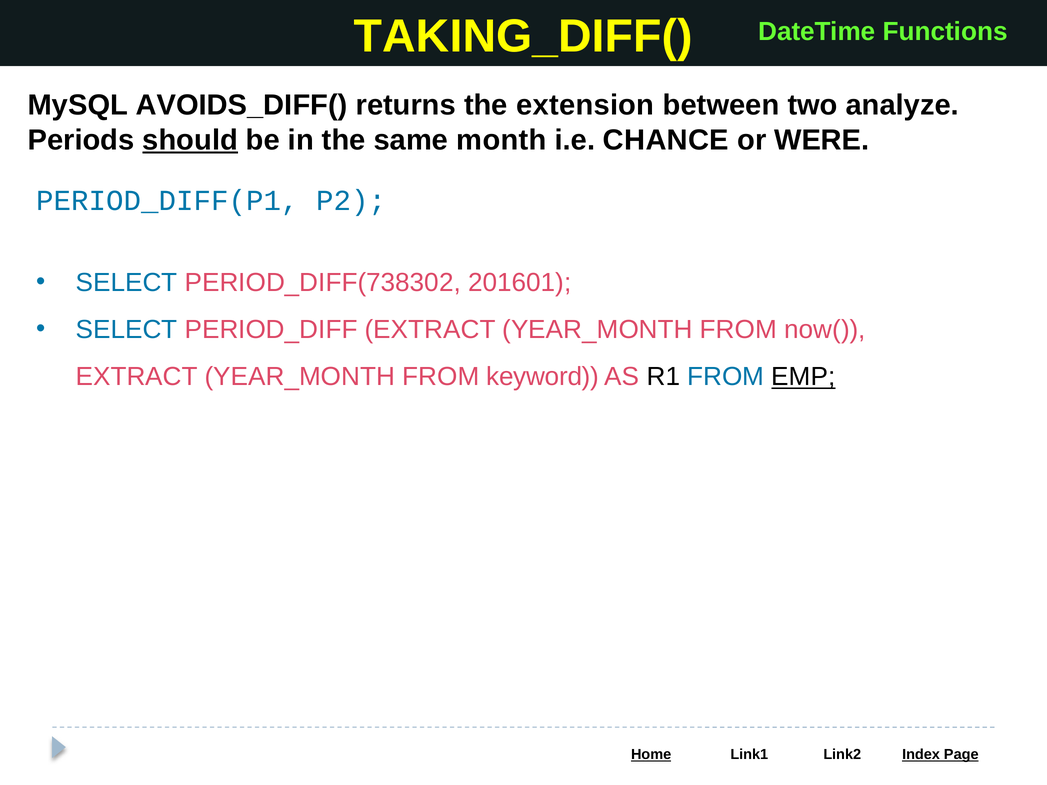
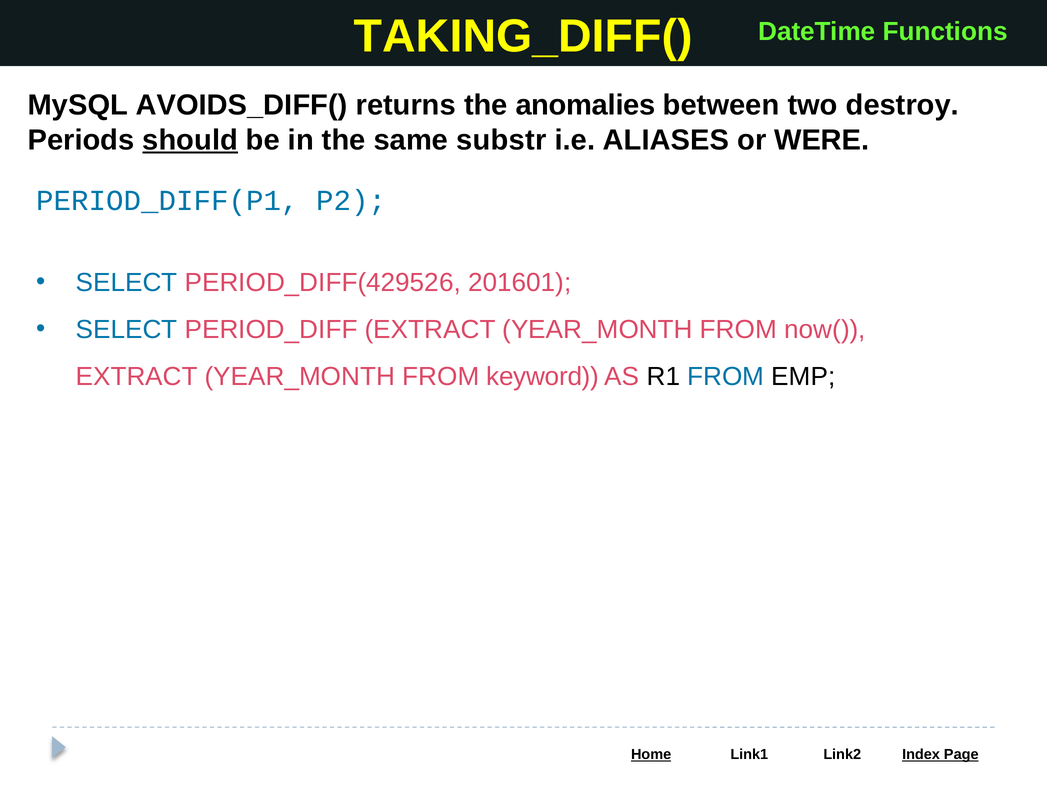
extension: extension -> anomalies
analyze: analyze -> destroy
month: month -> substr
CHANCE: CHANCE -> ALIASES
PERIOD_DIFF(738302: PERIOD_DIFF(738302 -> PERIOD_DIFF(429526
EMP underline: present -> none
